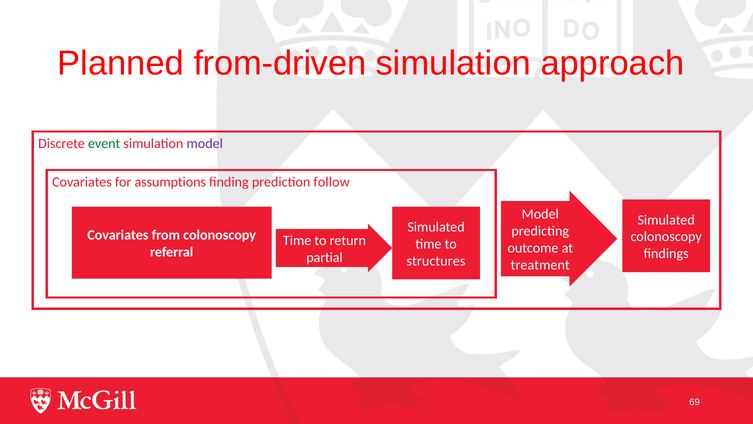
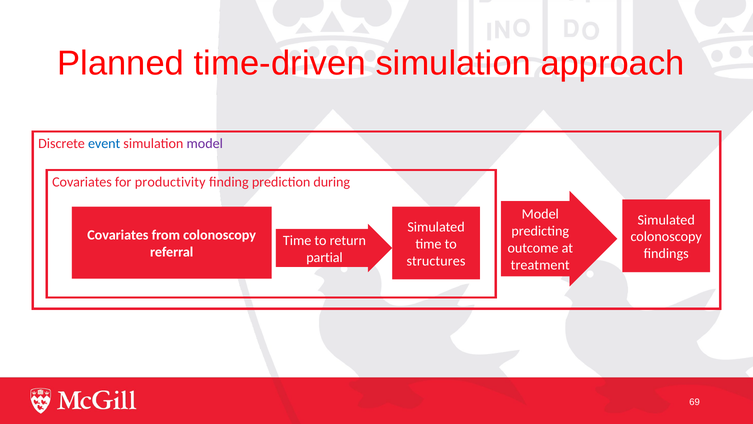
from-driven: from-driven -> time-driven
event colour: green -> blue
assumptions: assumptions -> productivity
follow: follow -> during
